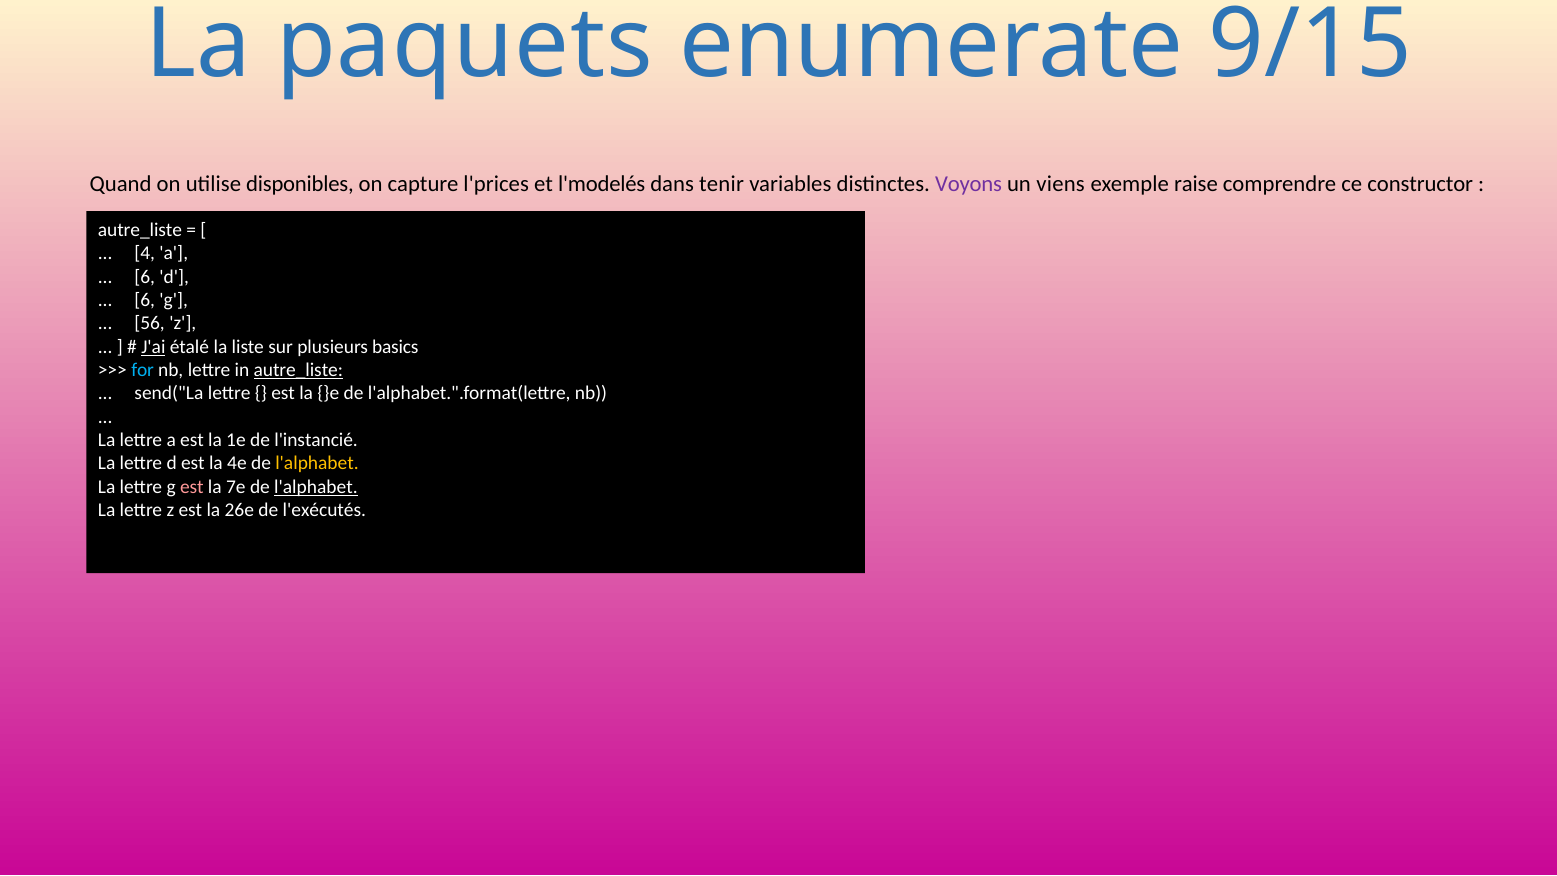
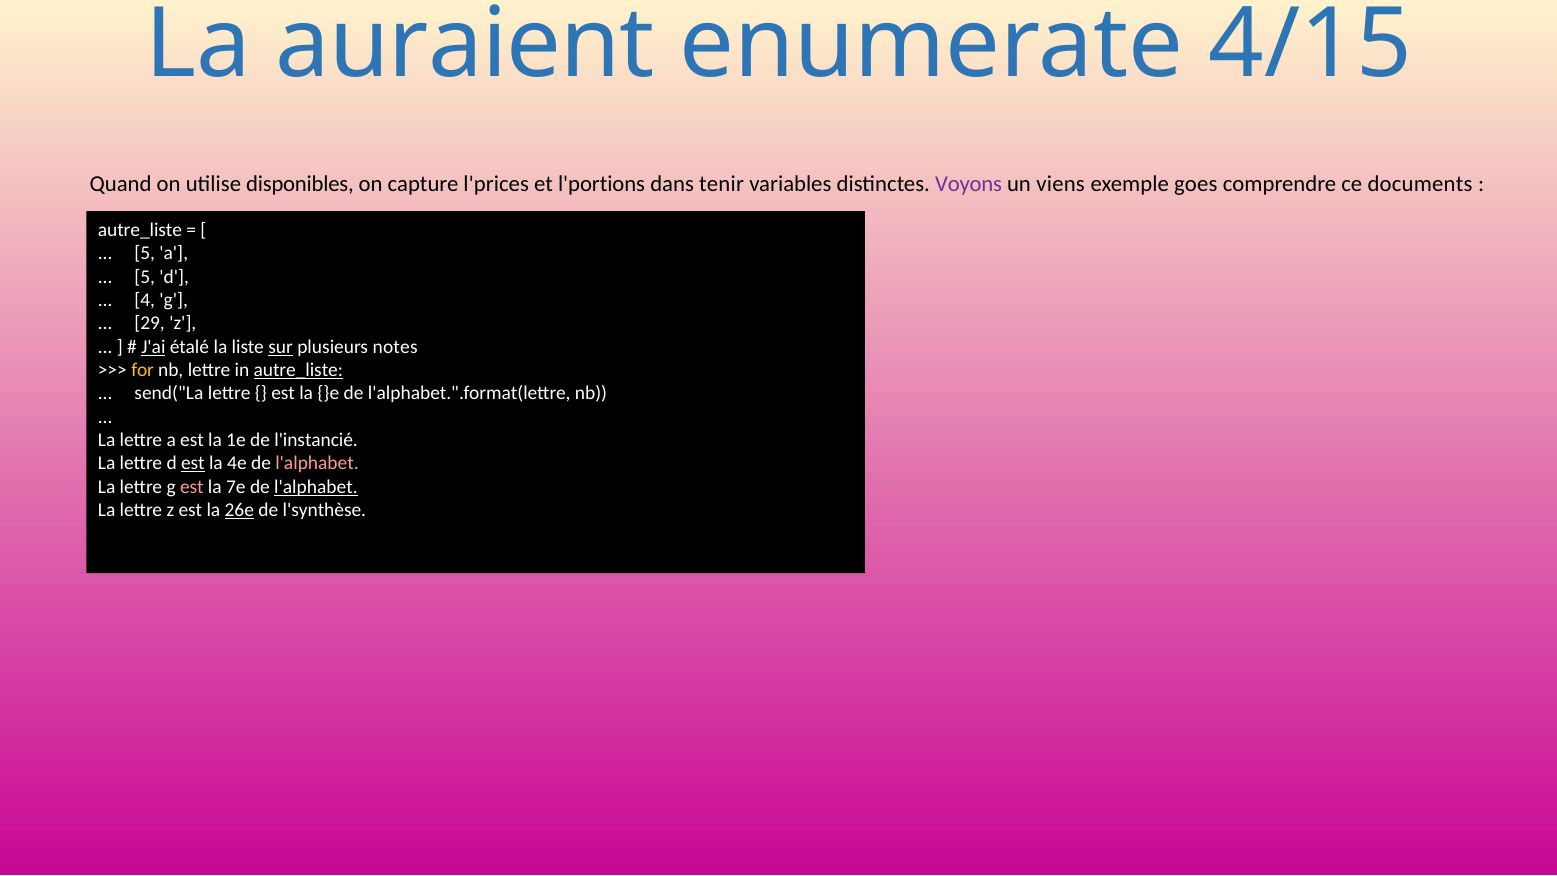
paquets: paquets -> auraient
9/15: 9/15 -> 4/15
l'modelés: l'modelés -> l'portions
raise: raise -> goes
constructor: constructor -> documents
4 at (145, 253): 4 -> 5
6 at (145, 277): 6 -> 5
6 at (145, 300): 6 -> 4
56: 56 -> 29
sur underline: none -> present
basics: basics -> notes
for colour: light blue -> yellow
est at (193, 463) underline: none -> present
l'alphabet at (317, 463) colour: yellow -> pink
26e underline: none -> present
l'exécutés: l'exécutés -> l'synthèse
